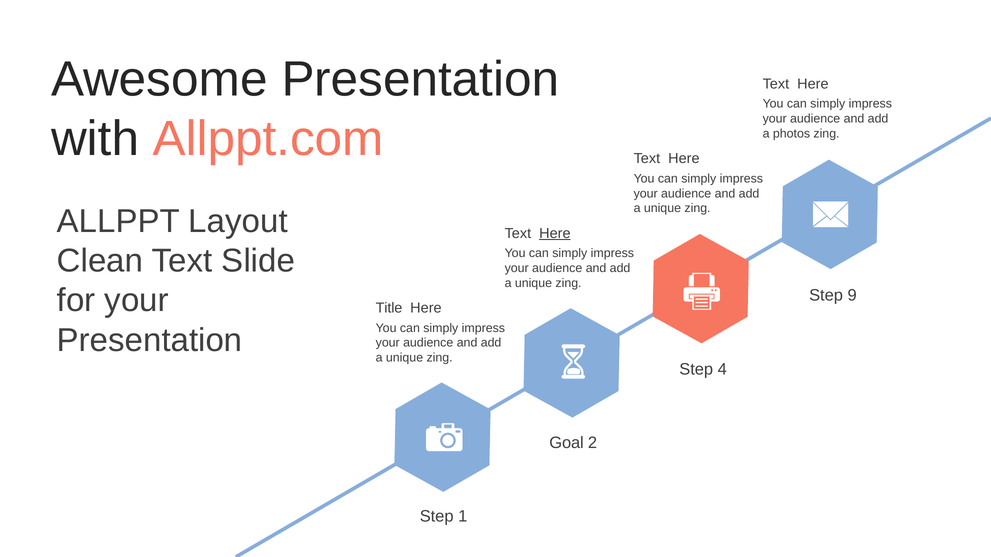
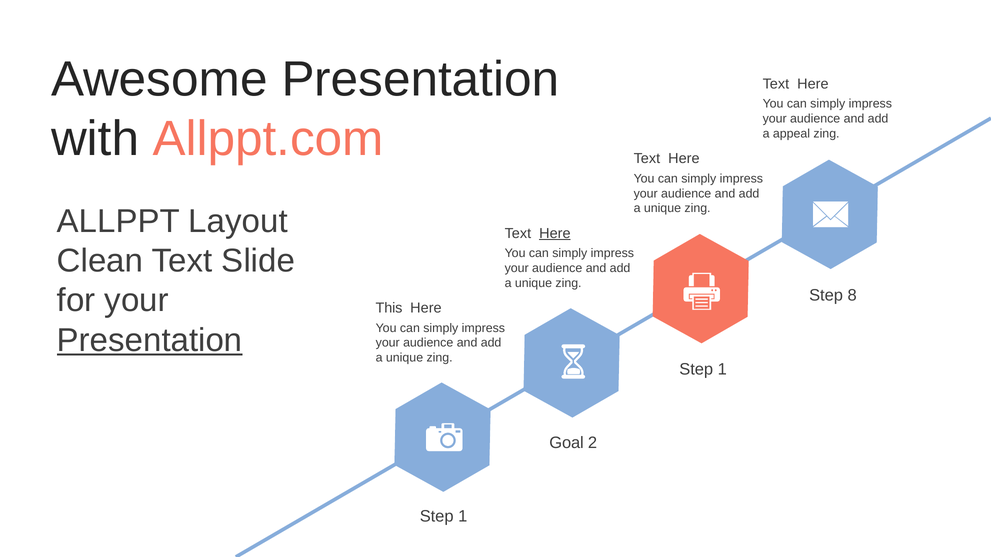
photos: photos -> appeal
9: 9 -> 8
Title: Title -> This
Presentation at (150, 340) underline: none -> present
4 at (722, 369): 4 -> 1
